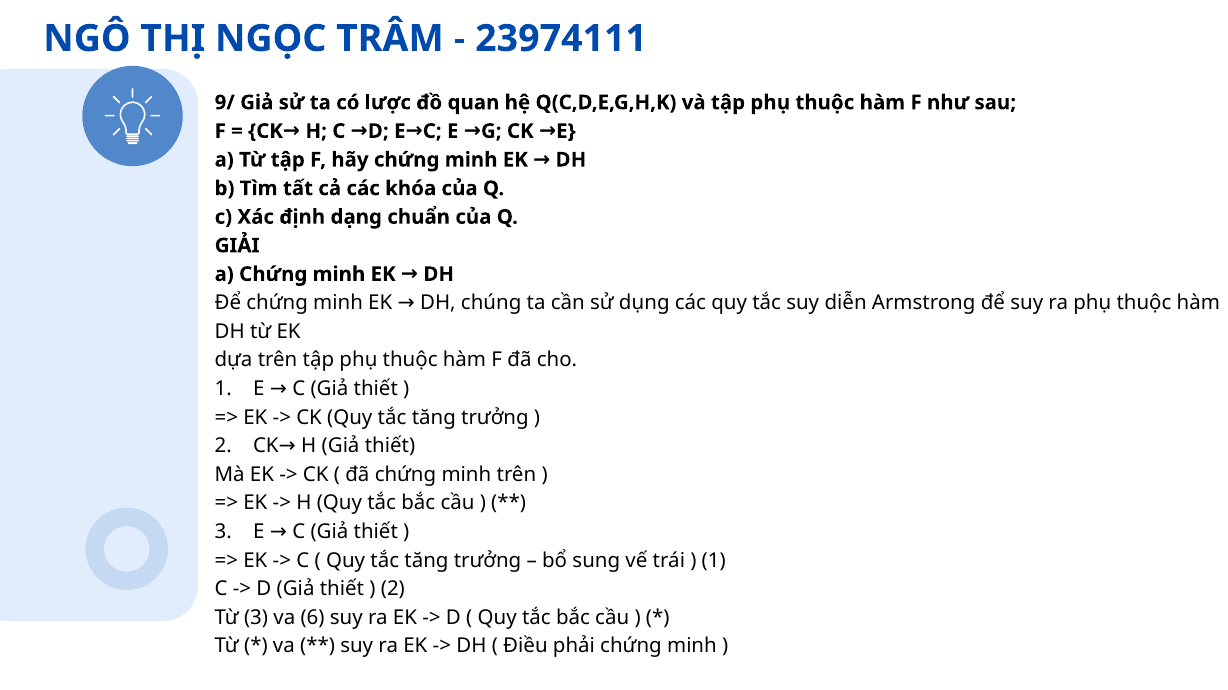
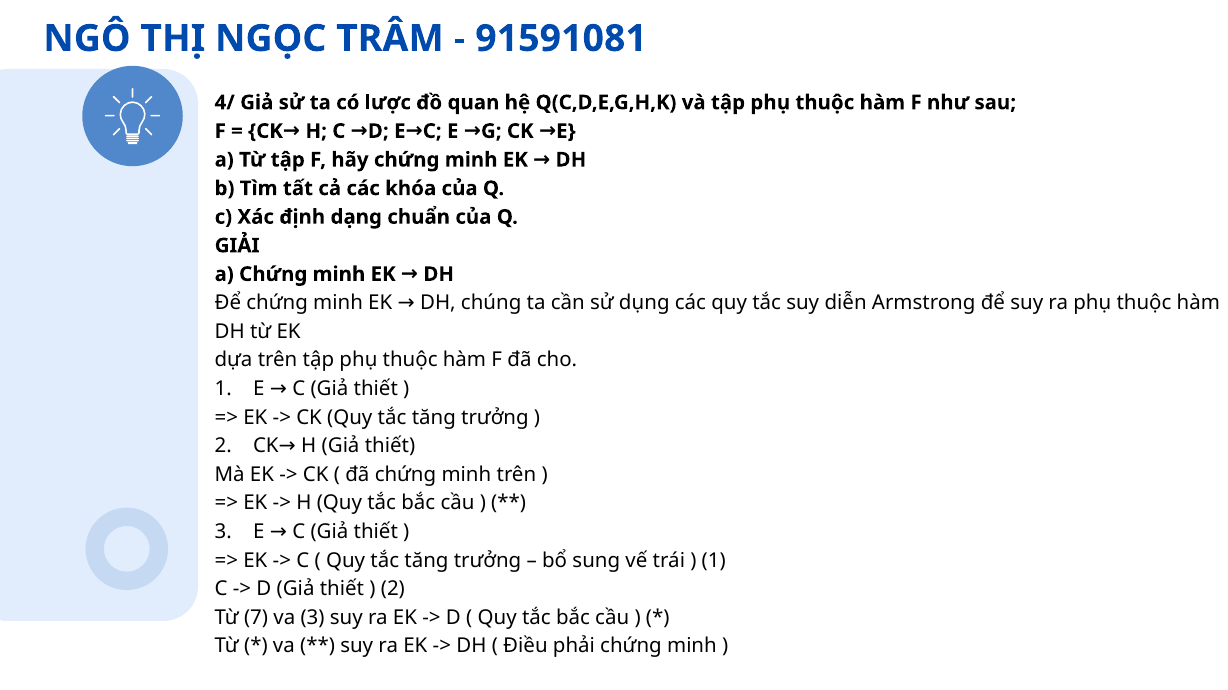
23974111: 23974111 -> 91591081
9/: 9/ -> 4/
Từ 3: 3 -> 7
va 6: 6 -> 3
